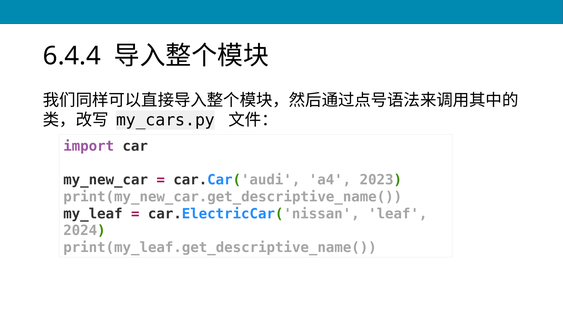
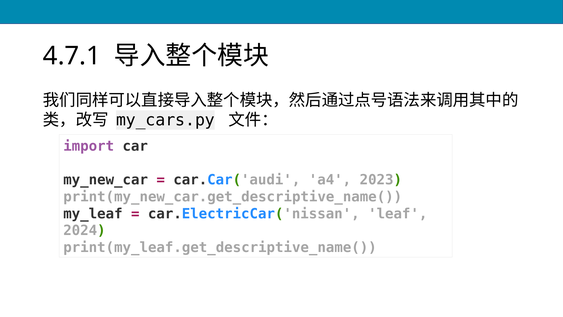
6.4.4: 6.4.4 -> 4.7.1
